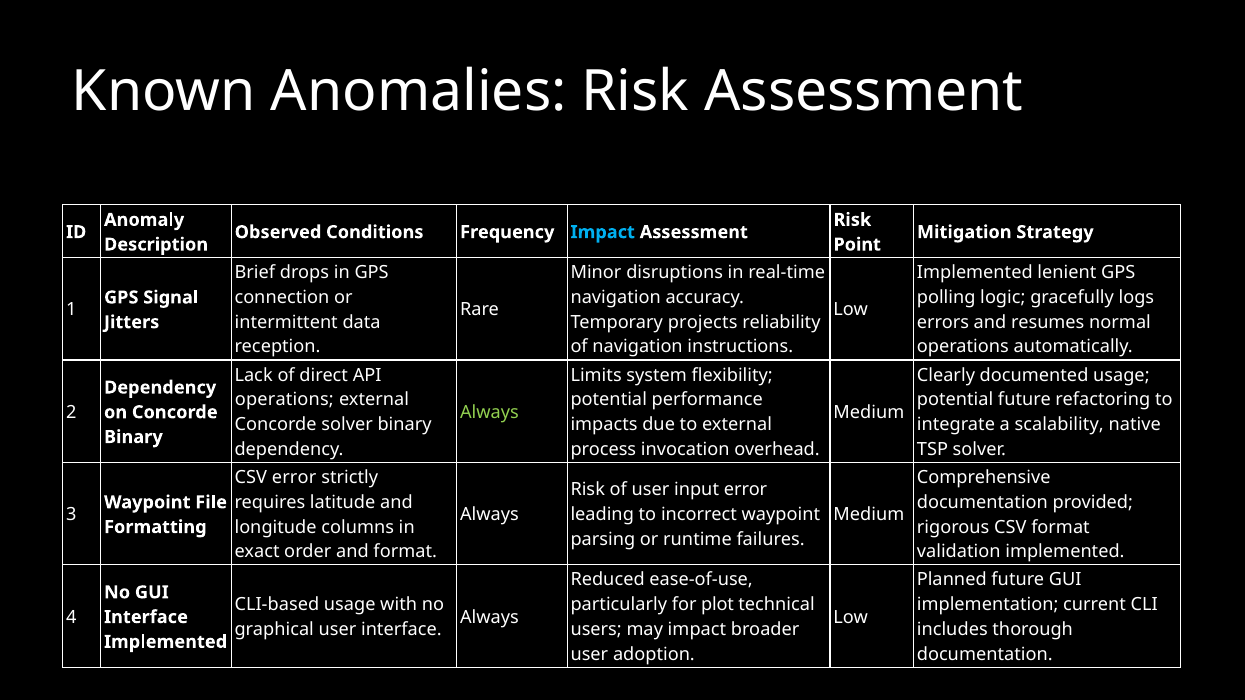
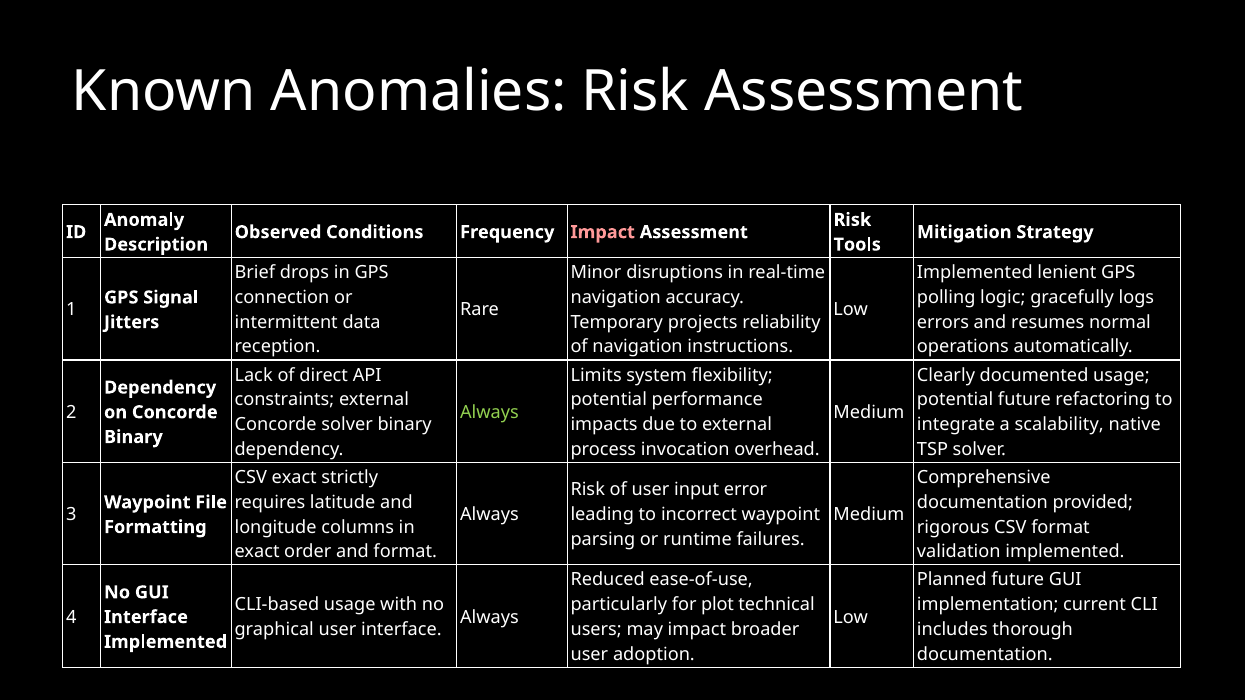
Impact at (603, 232) colour: light blue -> pink
Point: Point -> Tools
operations at (284, 400): operations -> constraints
CSV error: error -> exact
